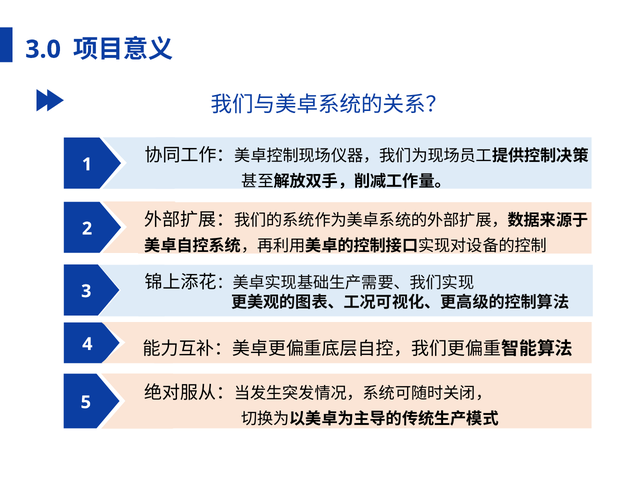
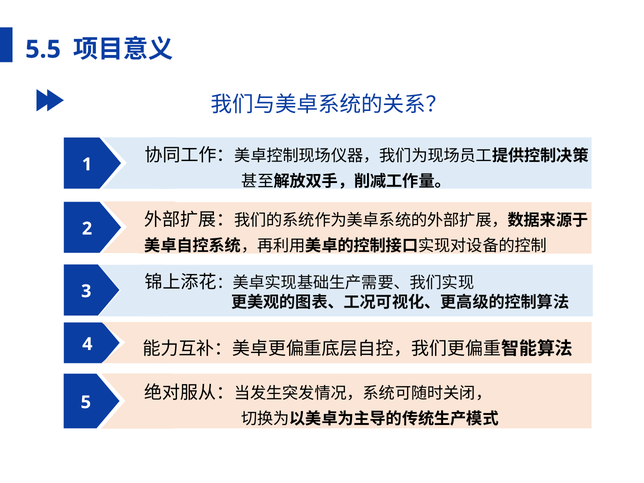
3.0: 3.0 -> 5.5
